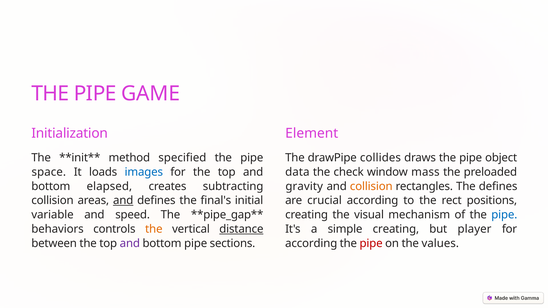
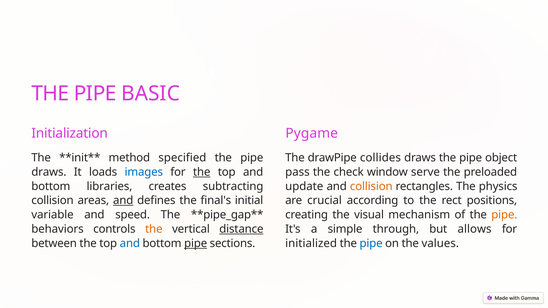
GAME: GAME -> BASIC
Element: Element -> Pygame
space at (49, 172): space -> draws
the at (202, 172) underline: none -> present
data: data -> pass
mass: mass -> serve
elapsed: elapsed -> libraries
gravity: gravity -> update
The defines: defines -> physics
pipe at (504, 215) colour: blue -> orange
simple creating: creating -> through
player: player -> allows
and at (130, 244) colour: purple -> blue
pipe at (196, 244) underline: none -> present
according at (311, 244): according -> initialized
pipe at (371, 244) colour: red -> blue
